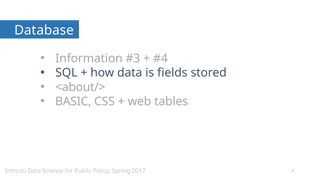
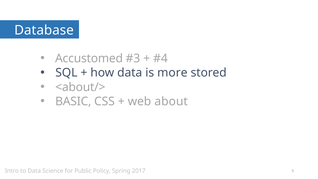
Information: Information -> Accustomed
fields: fields -> more
tables: tables -> about
